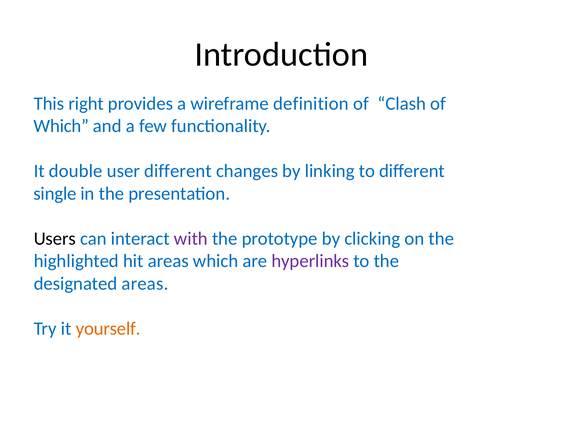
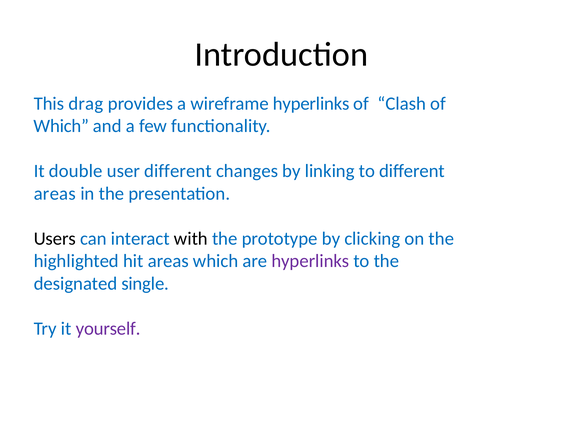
right: right -> drag
wireframe definition: definition -> hyperlinks
single at (55, 194): single -> areas
with colour: purple -> black
designated areas: areas -> single
yourself colour: orange -> purple
